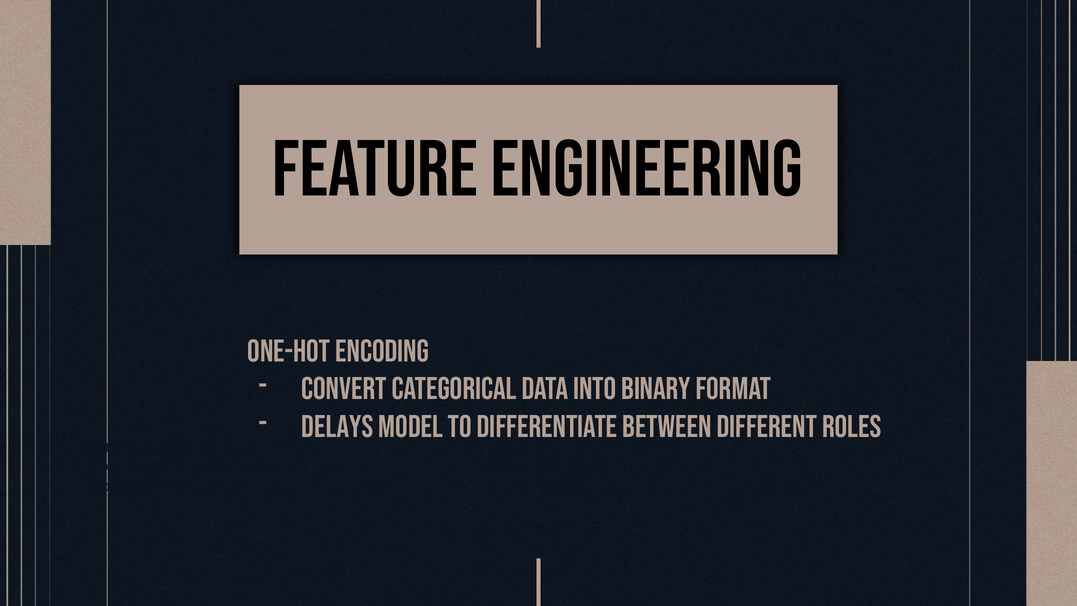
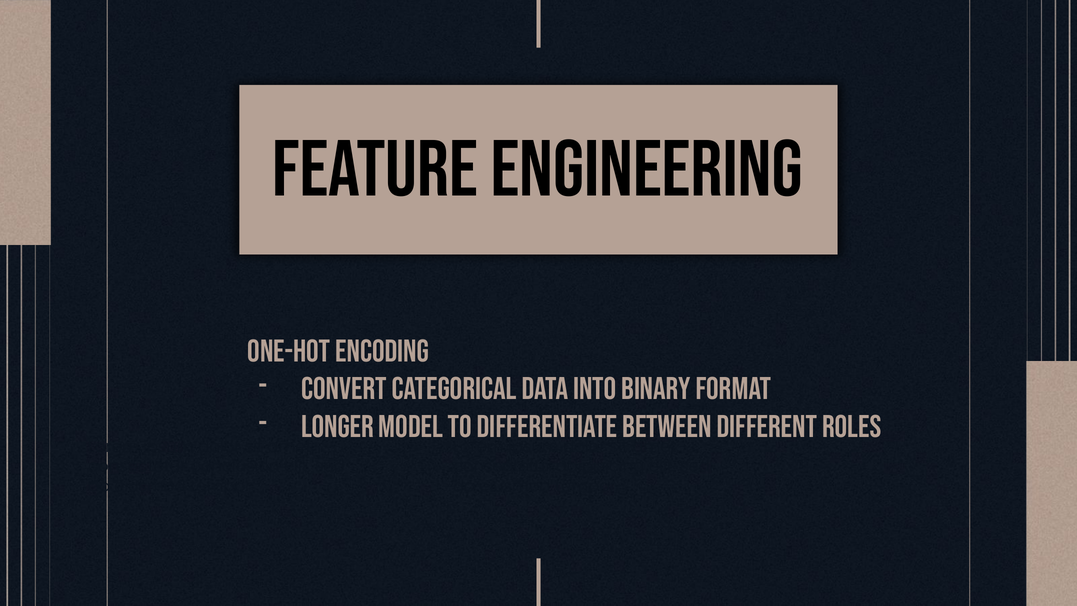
delays: delays -> longer
